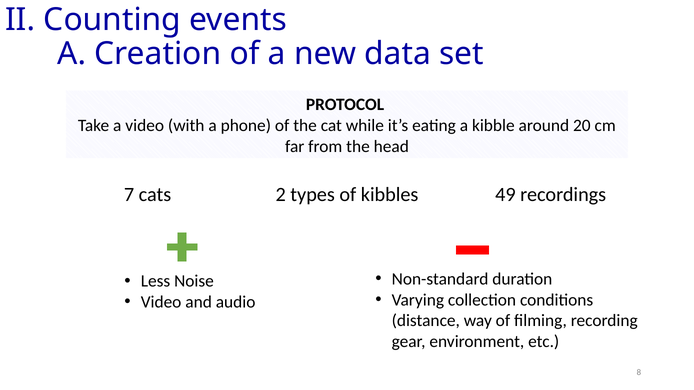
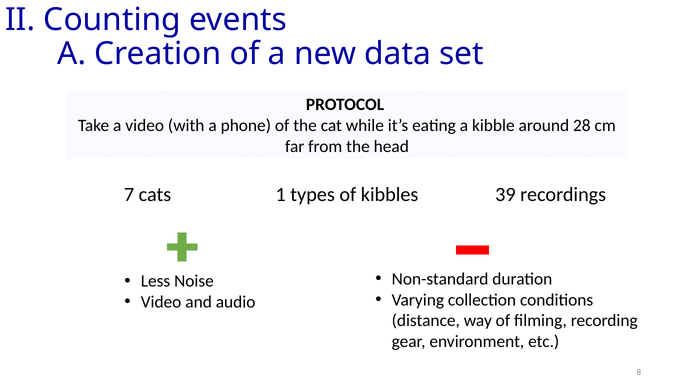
20: 20 -> 28
2: 2 -> 1
49: 49 -> 39
